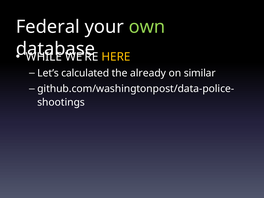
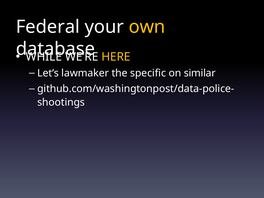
own colour: light green -> yellow
calculated: calculated -> lawmaker
already: already -> specific
